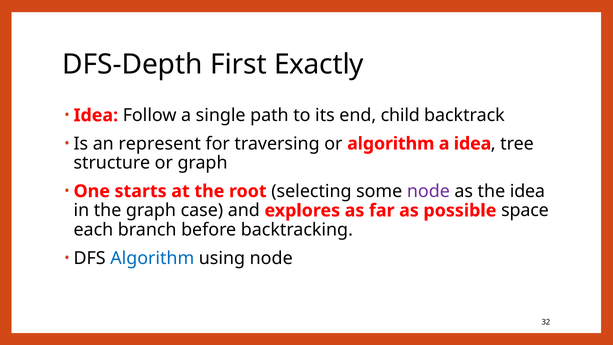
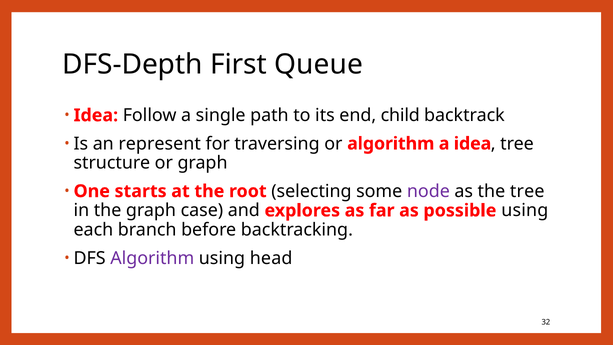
Exactly: Exactly -> Queue
the idea: idea -> tree
possible space: space -> using
Algorithm at (152, 258) colour: blue -> purple
using node: node -> head
